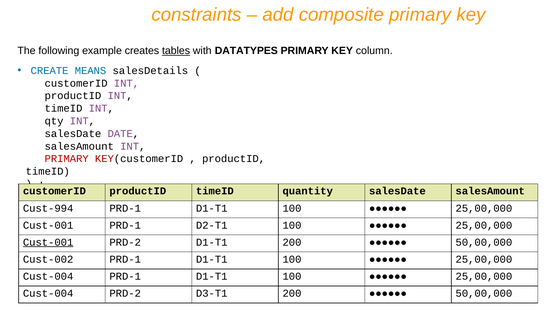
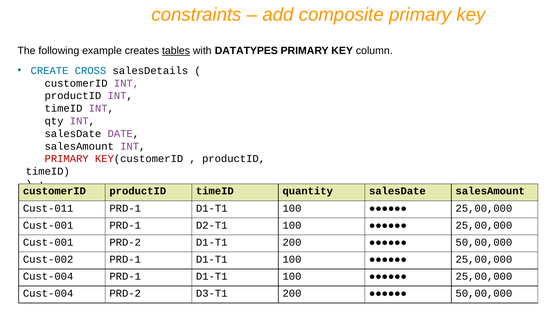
MEANS: MEANS -> CROSS
Cust-994: Cust-994 -> Cust-011
Cust-001 at (48, 242) underline: present -> none
